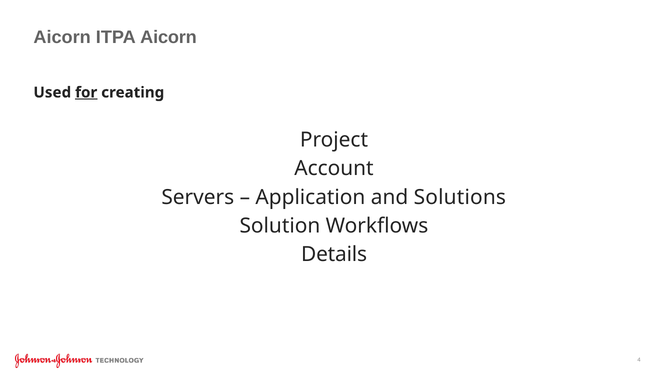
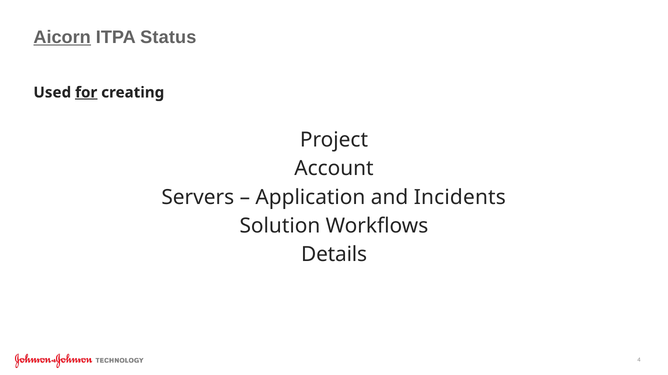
Aicorn at (62, 37) underline: none -> present
ITPA Aicorn: Aicorn -> Status
Solutions: Solutions -> Incidents
